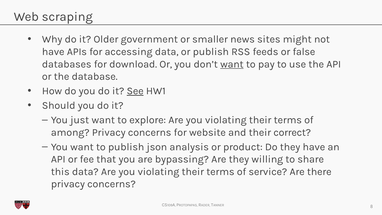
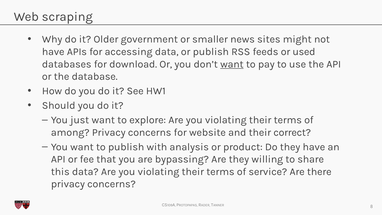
false: false -> used
See underline: present -> none
json: json -> with
